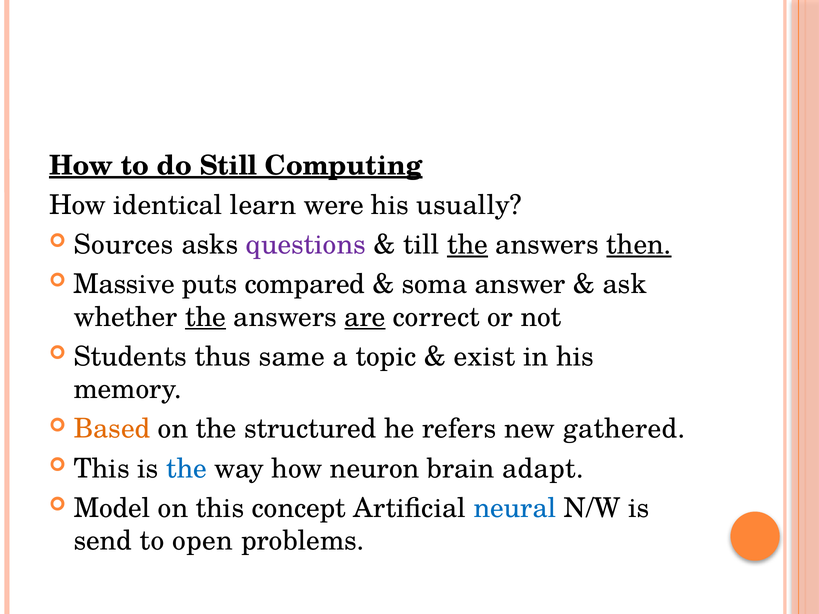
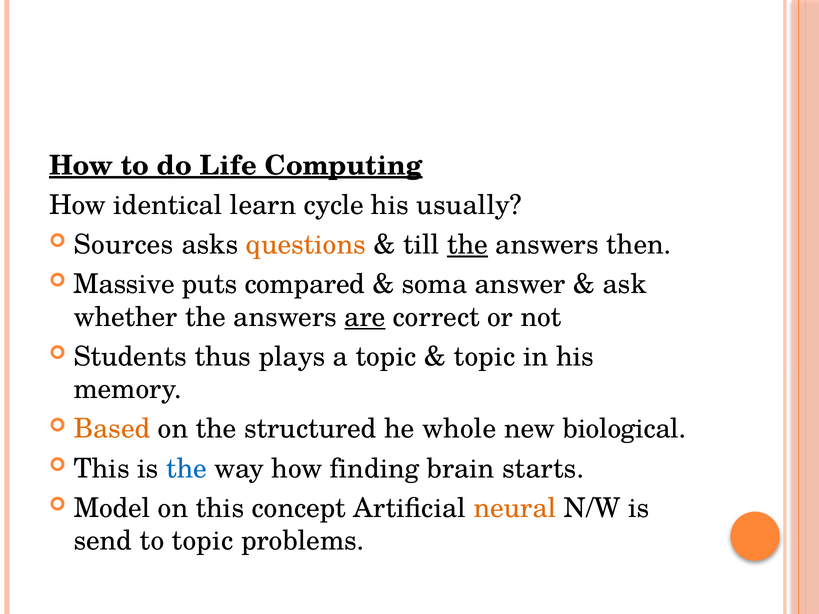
Still: Still -> Life
were: were -> cycle
questions colour: purple -> orange
then underline: present -> none
the at (206, 317) underline: present -> none
same: same -> plays
exist at (485, 357): exist -> topic
refers: refers -> whole
gathered: gathered -> biological
neuron: neuron -> finding
adapt: adapt -> starts
neural colour: blue -> orange
to open: open -> topic
